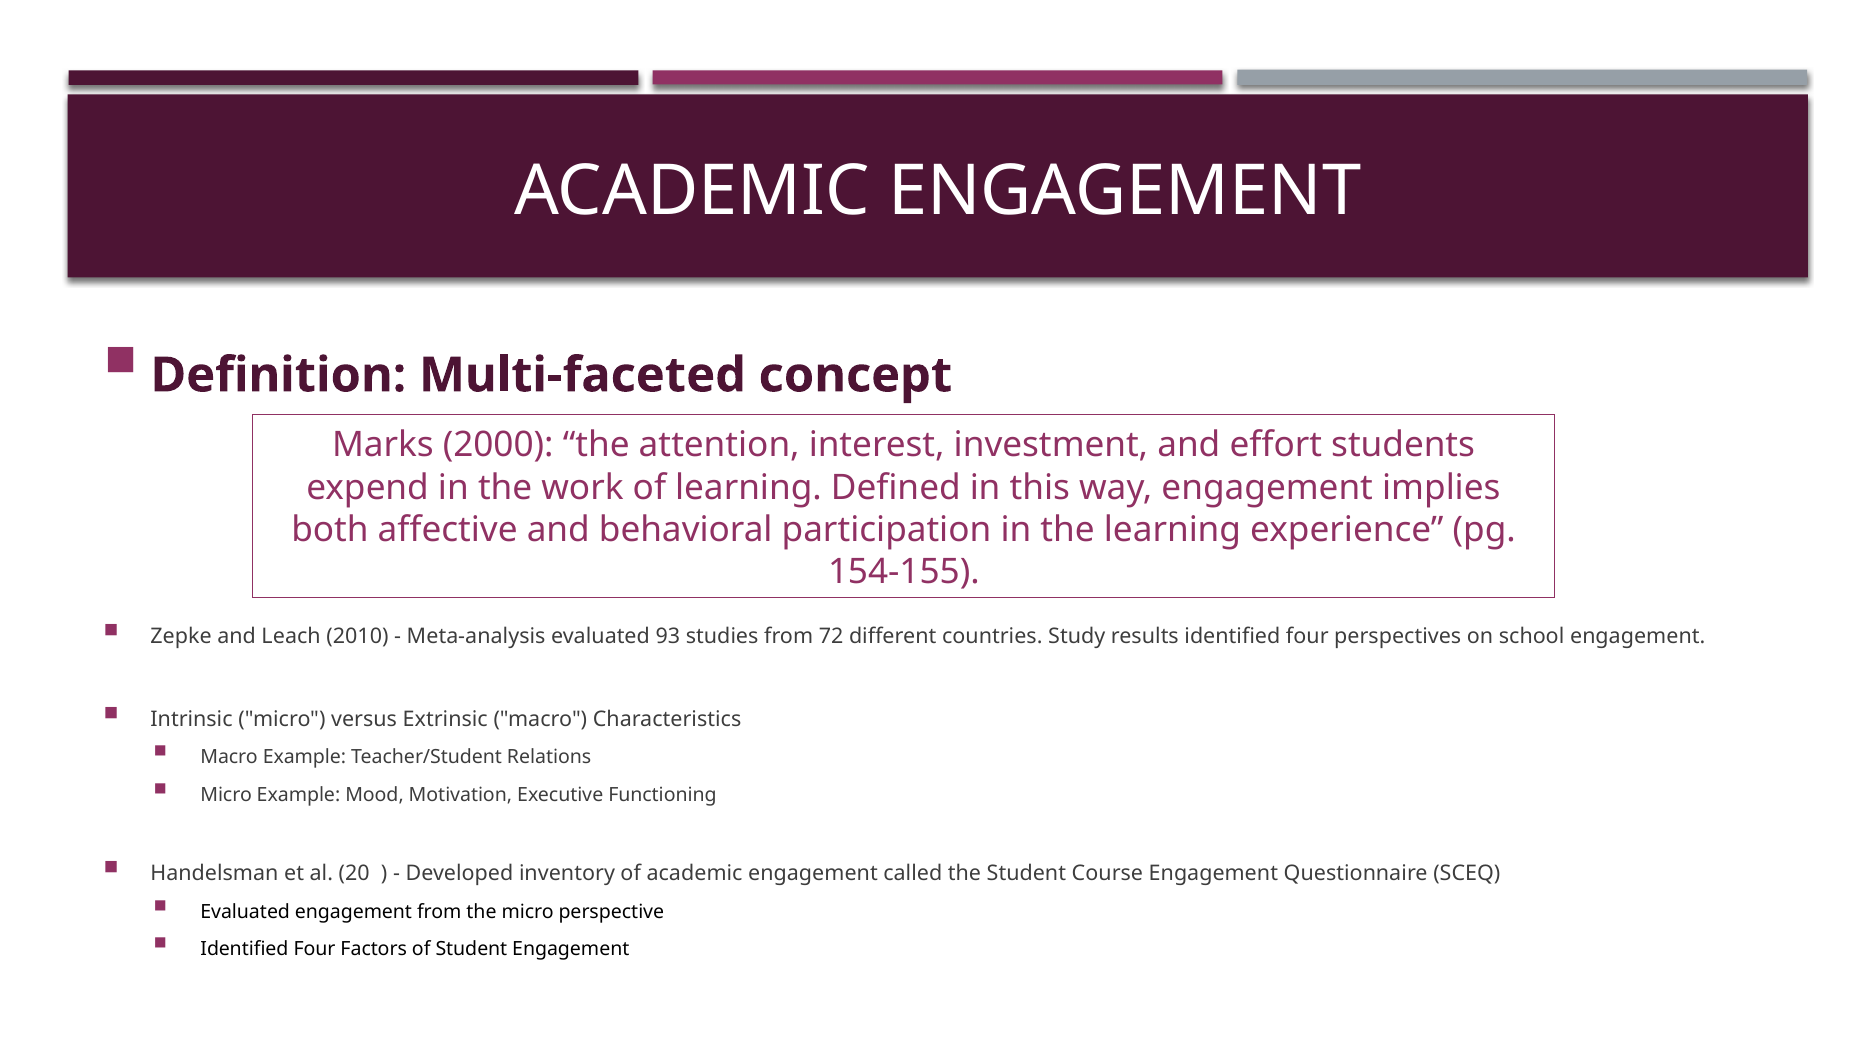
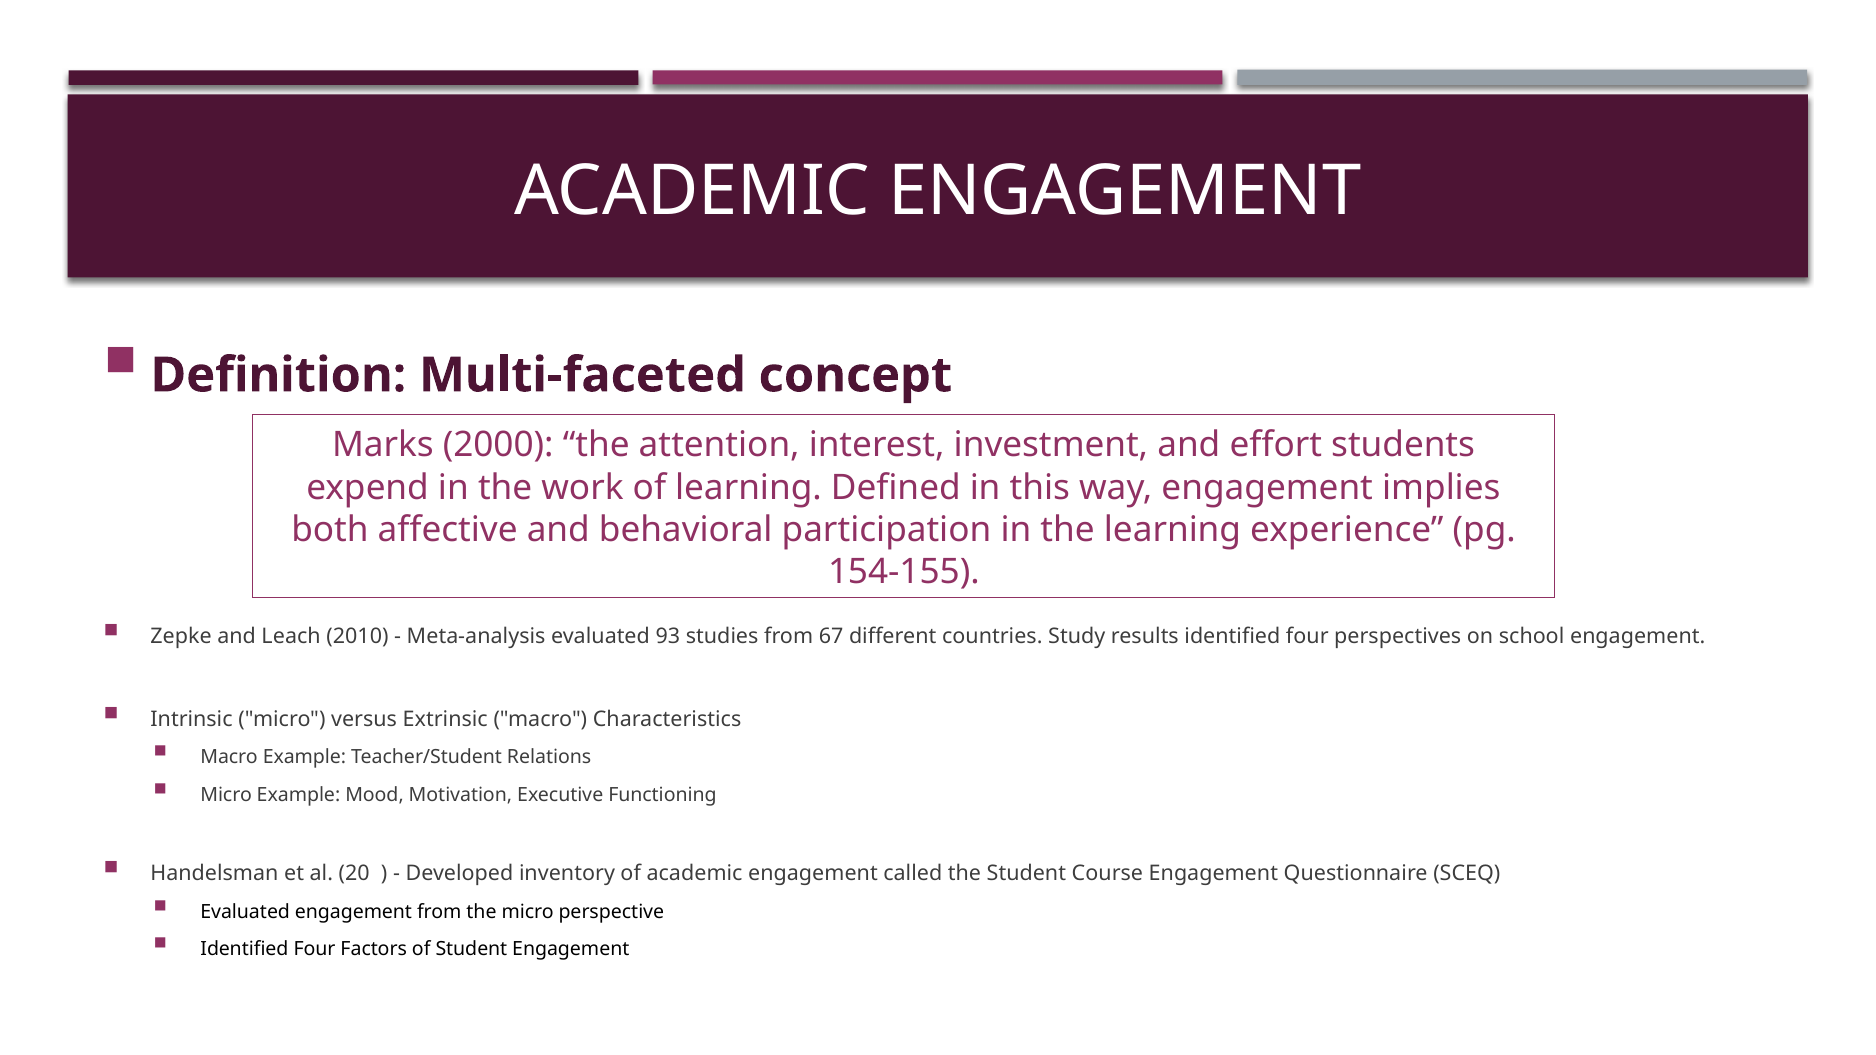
72: 72 -> 67
